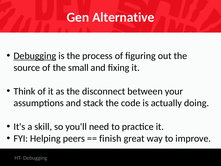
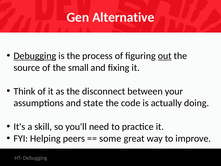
out underline: none -> present
stack: stack -> state
finish: finish -> some
